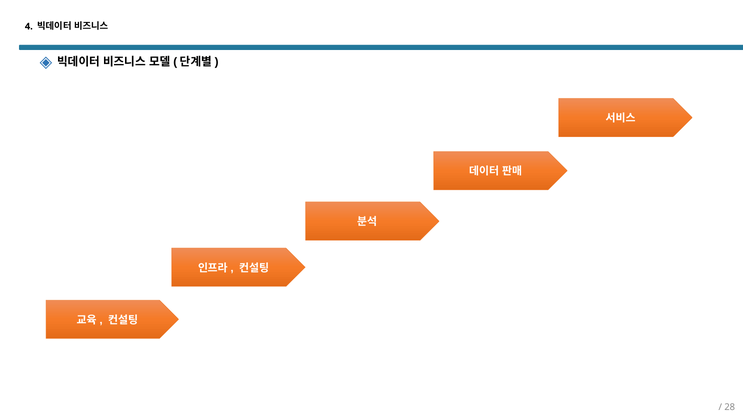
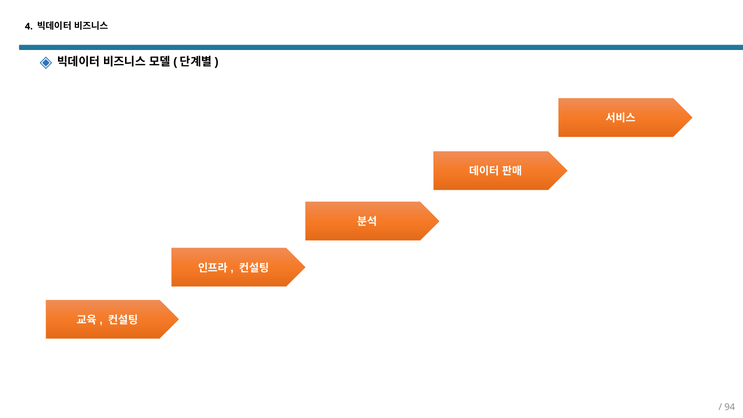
28: 28 -> 94
